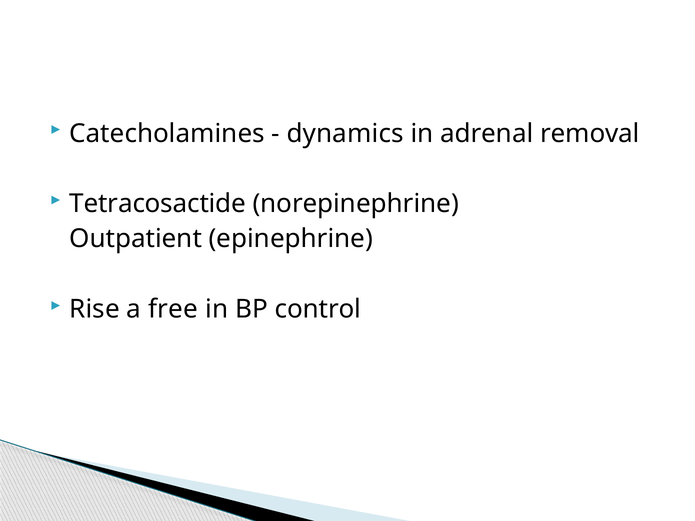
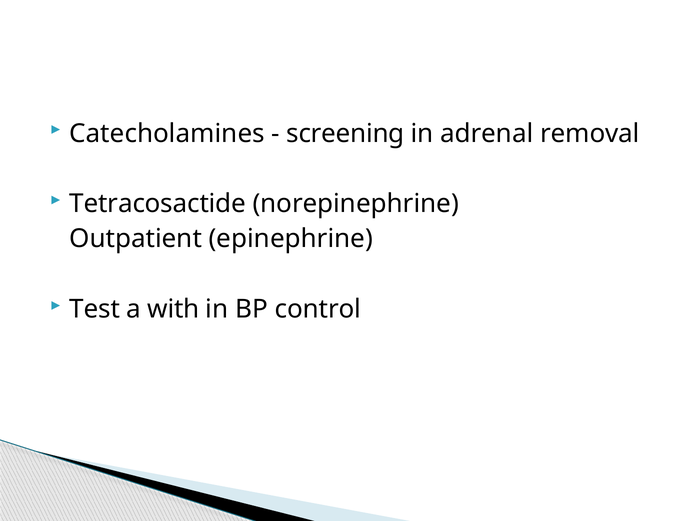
dynamics: dynamics -> screening
Rise: Rise -> Test
free: free -> with
